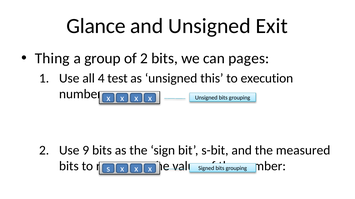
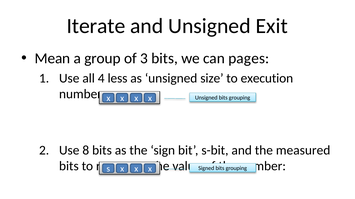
Glance: Glance -> Iterate
Thing: Thing -> Mean
of 2: 2 -> 3
test: test -> less
this: this -> size
9: 9 -> 8
